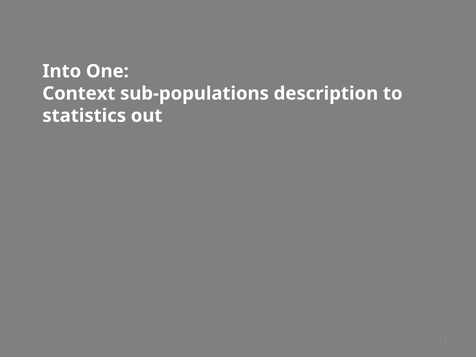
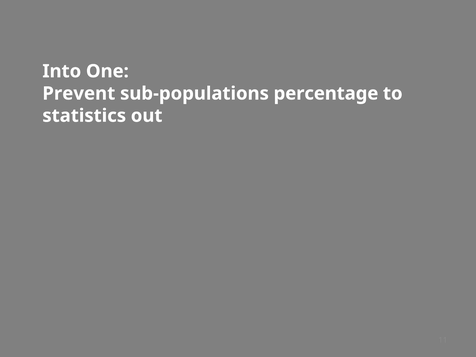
Context: Context -> Prevent
description: description -> percentage
